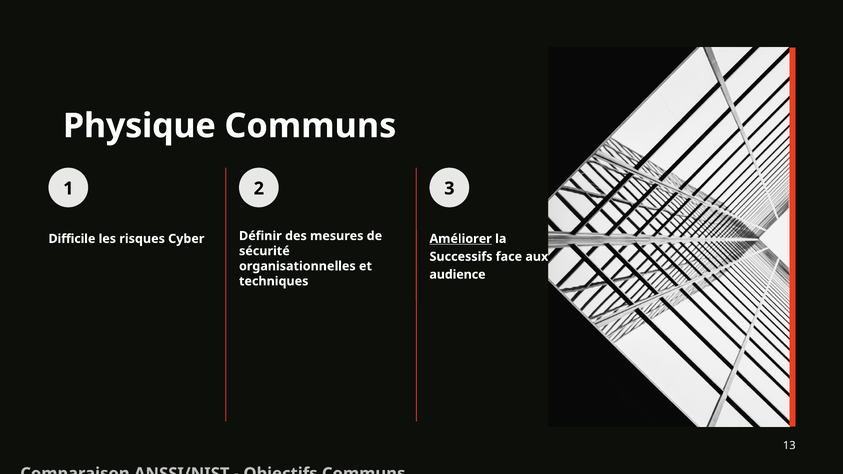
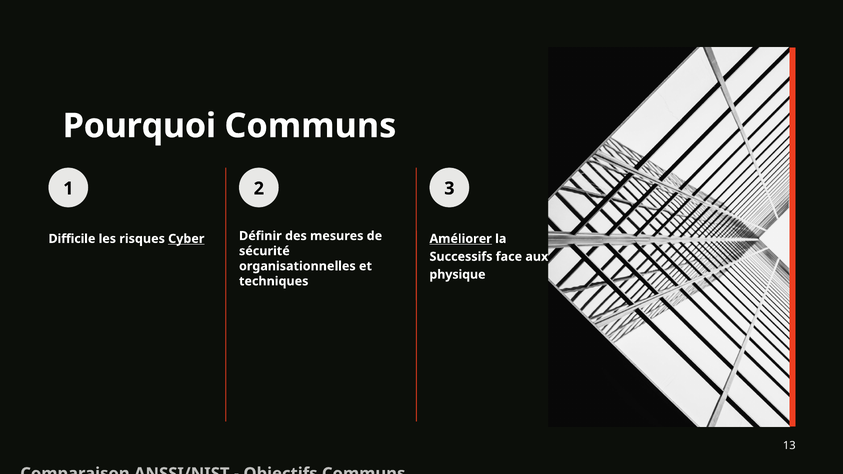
Physique: Physique -> Pourquoi
Cyber underline: none -> present
audience: audience -> physique
